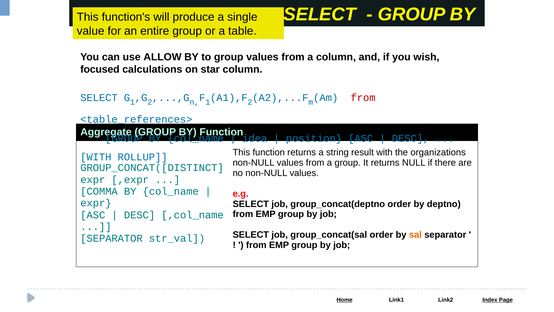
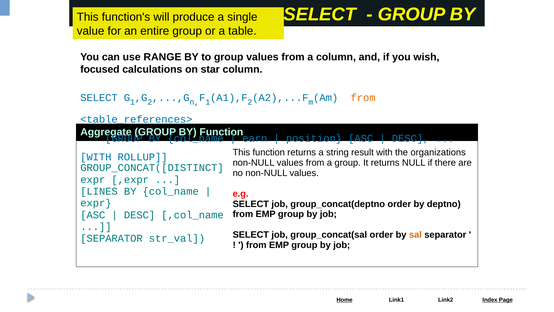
ALLOW: ALLOW -> RANGE
from at (363, 98) colour: red -> orange
idea: idea -> earn
COMMA: COMMA -> LINES
